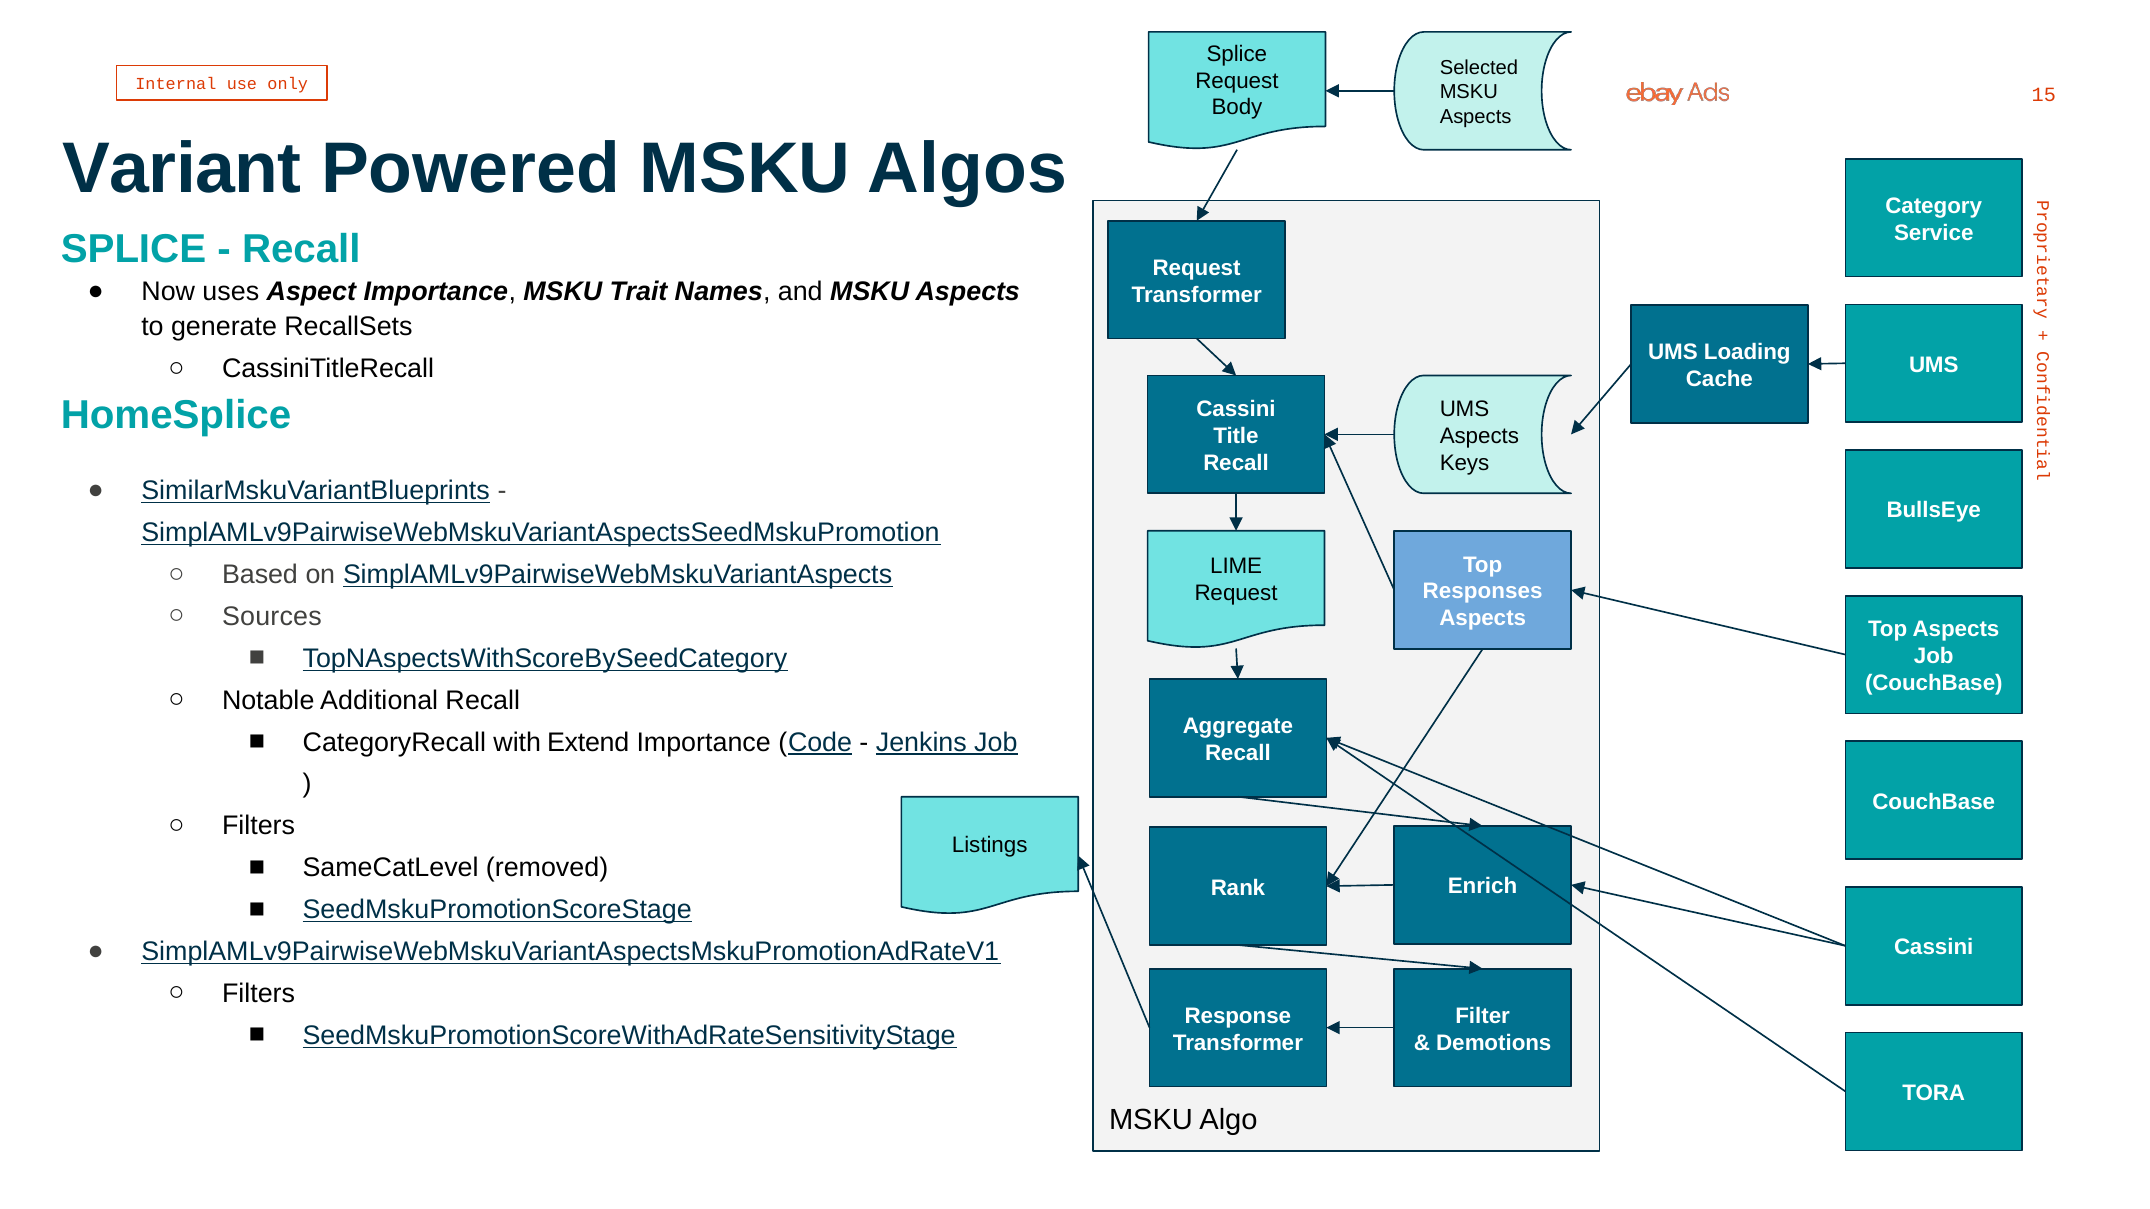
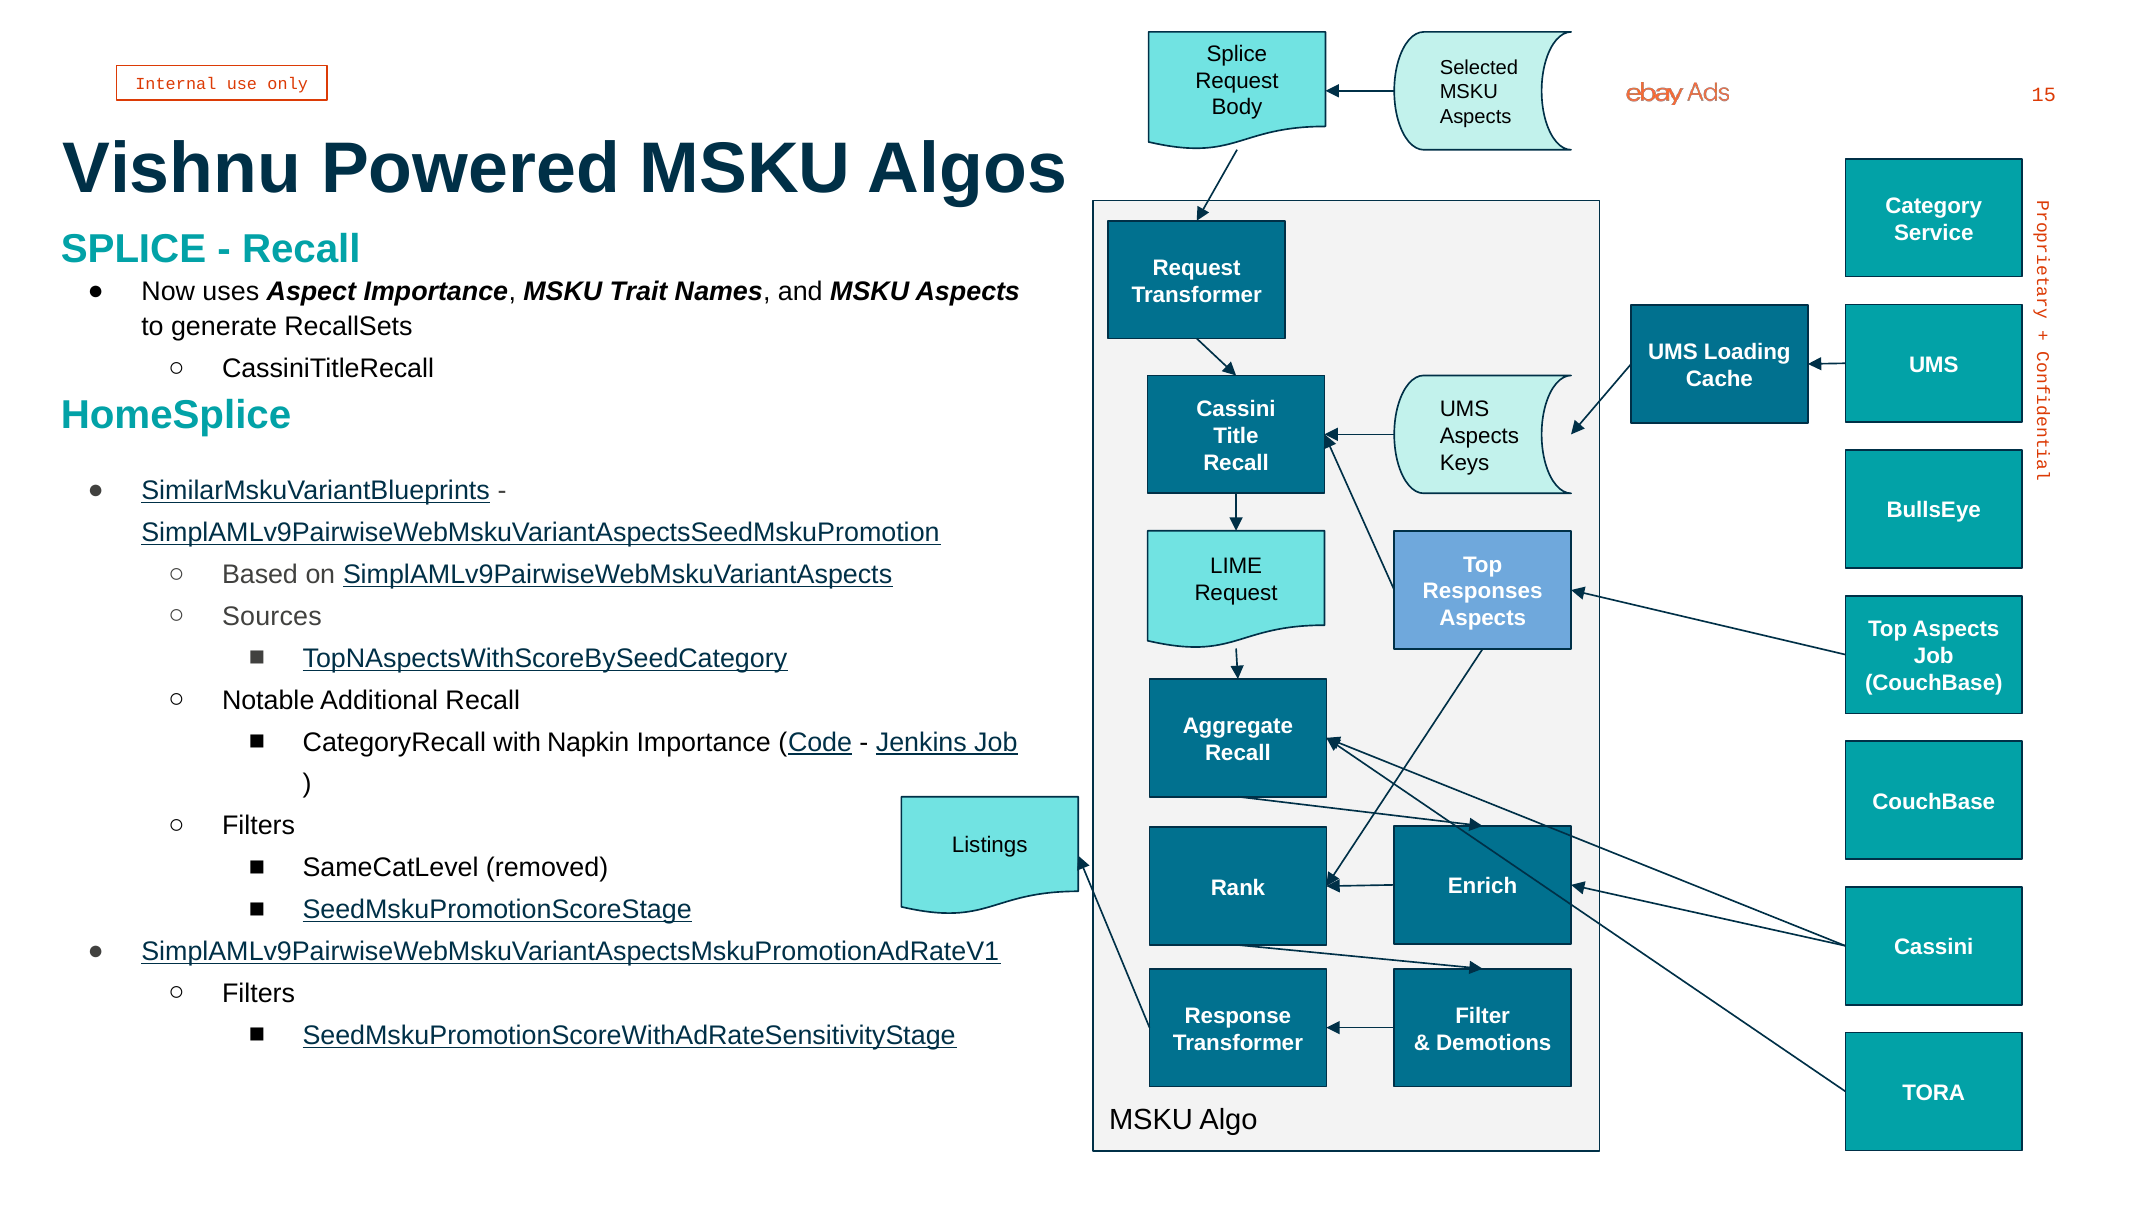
Variant: Variant -> Vishnu
Extend: Extend -> Napkin
